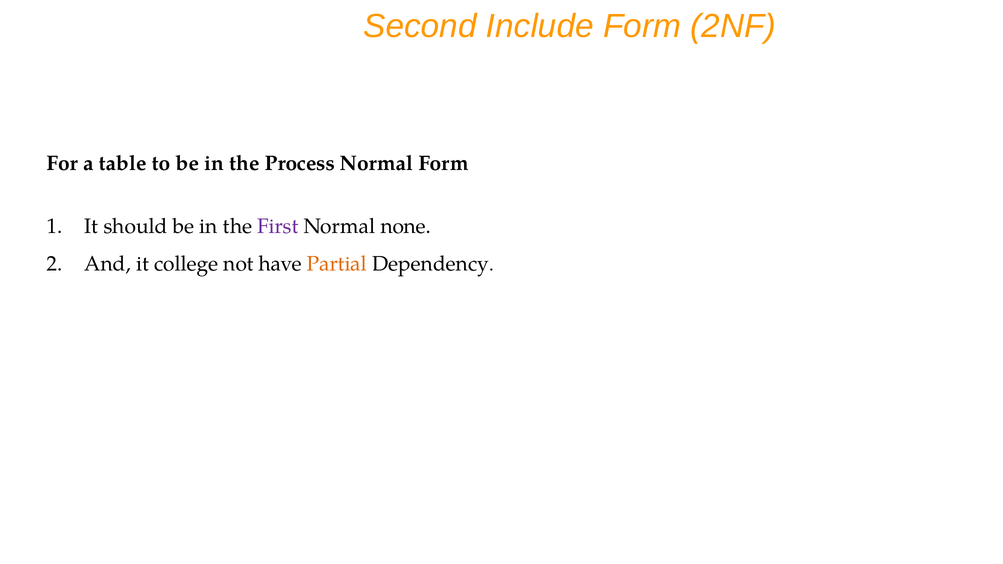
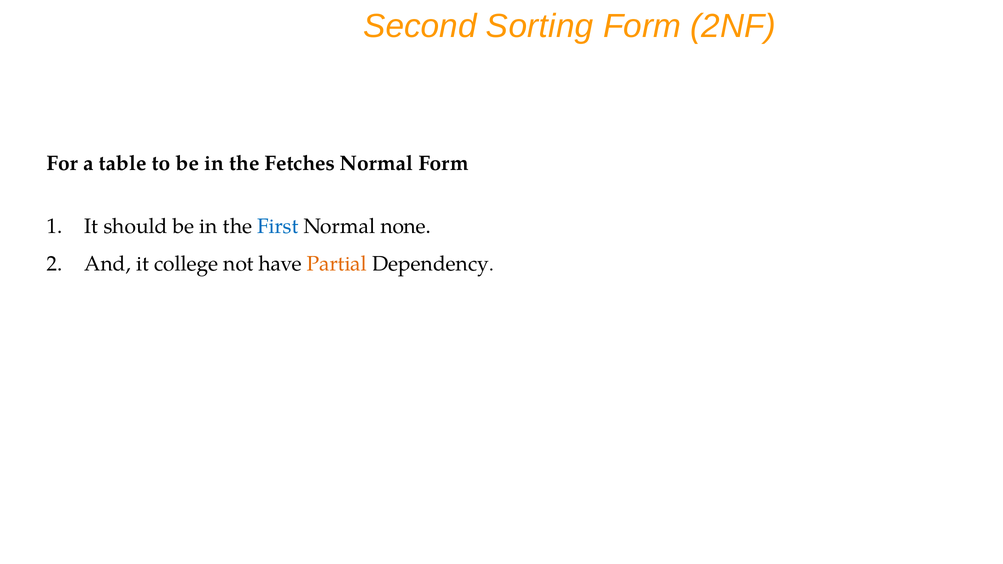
Include: Include -> Sorting
Process: Process -> Fetches
First colour: purple -> blue
